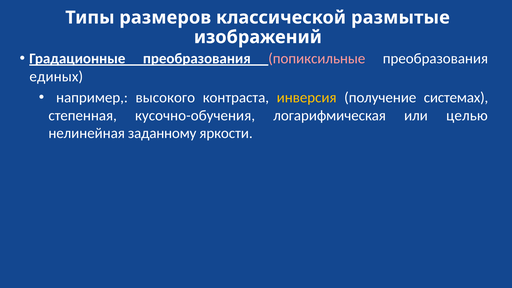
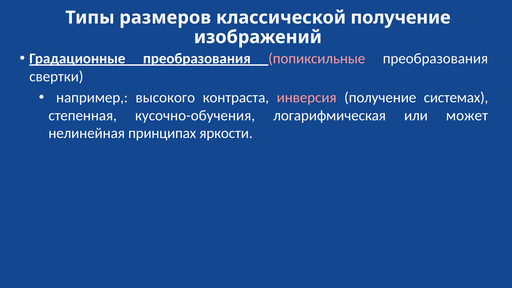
классической размытые: размытые -> получение
единых: единых -> свертки
инверсия colour: yellow -> pink
целью: целью -> может
заданному: заданному -> принципах
